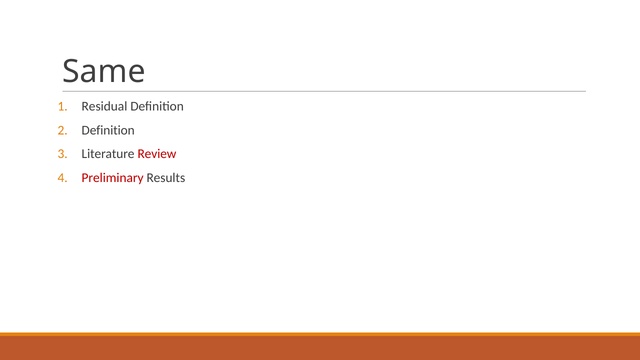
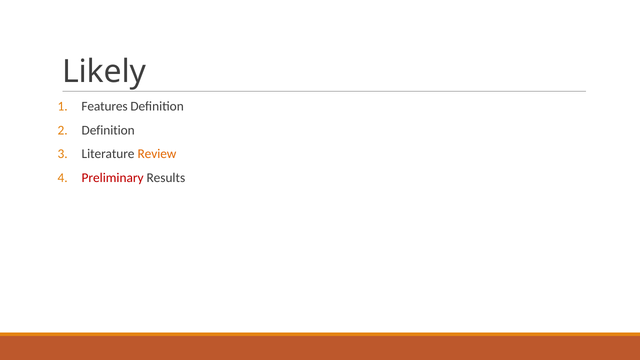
Same: Same -> Likely
Residual: Residual -> Features
Review colour: red -> orange
